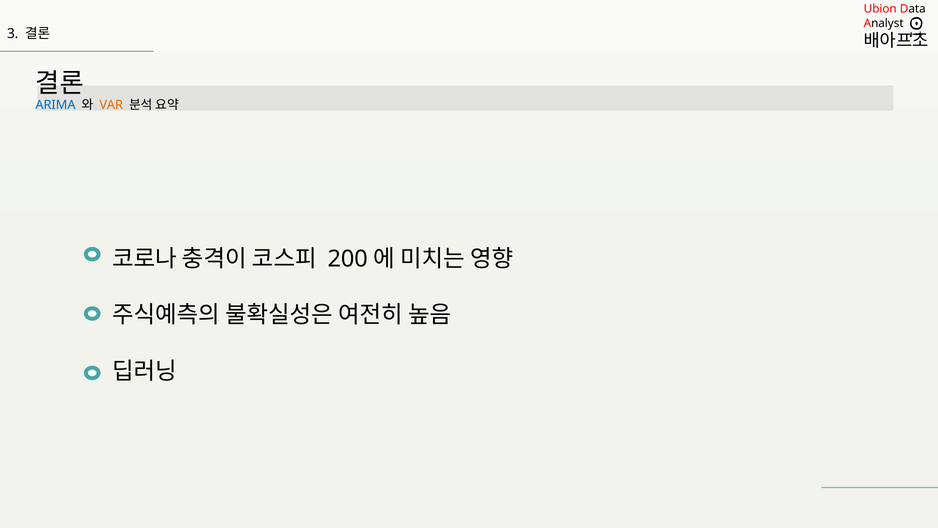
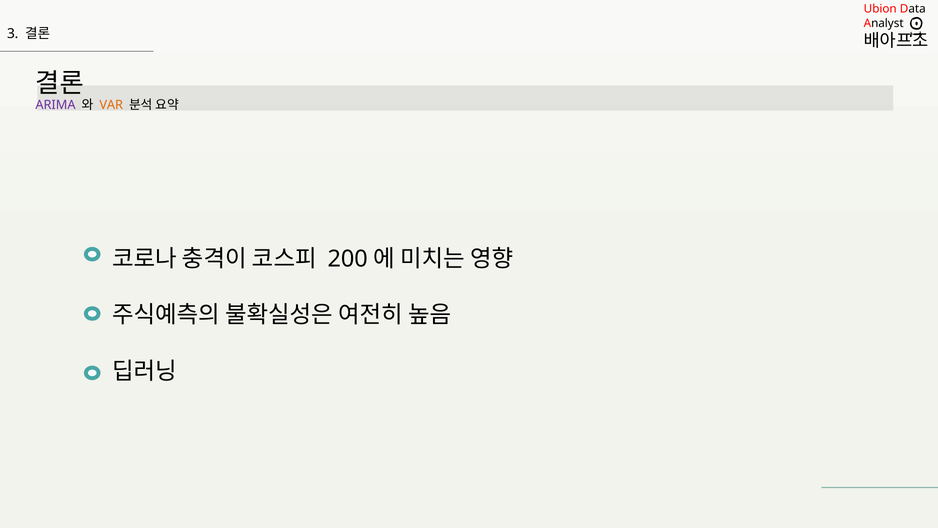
ARIMA colour: blue -> purple
